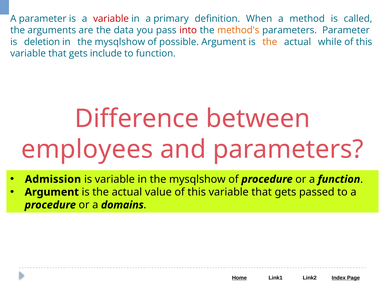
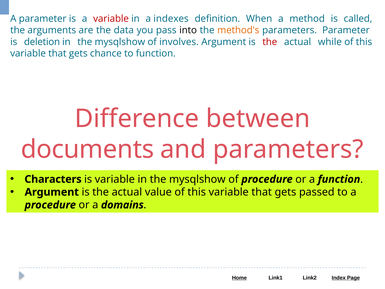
primary: primary -> indexes
into colour: red -> black
possible: possible -> involves
the at (270, 42) colour: orange -> red
include: include -> chance
employees: employees -> documents
Admission: Admission -> Characters
